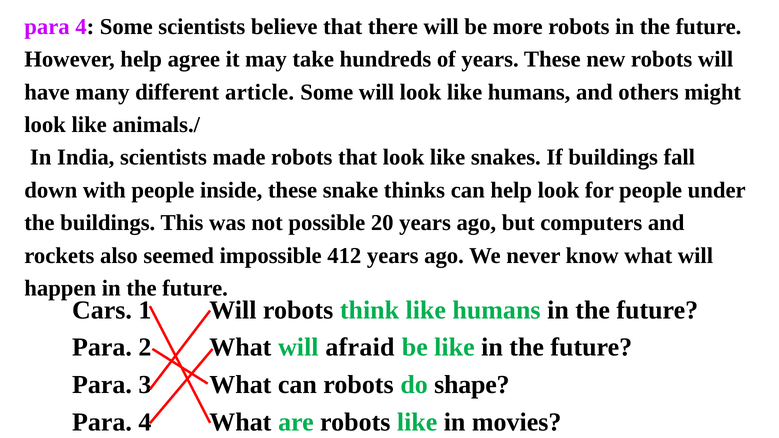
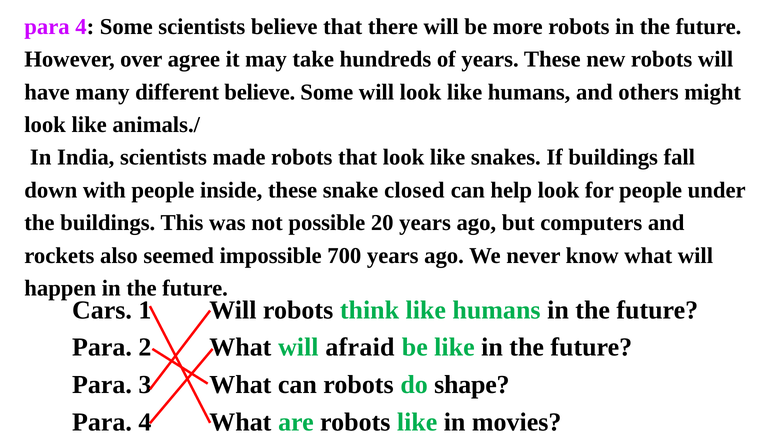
However help: help -> over
different article: article -> believe
thinks: thinks -> closed
412: 412 -> 700
